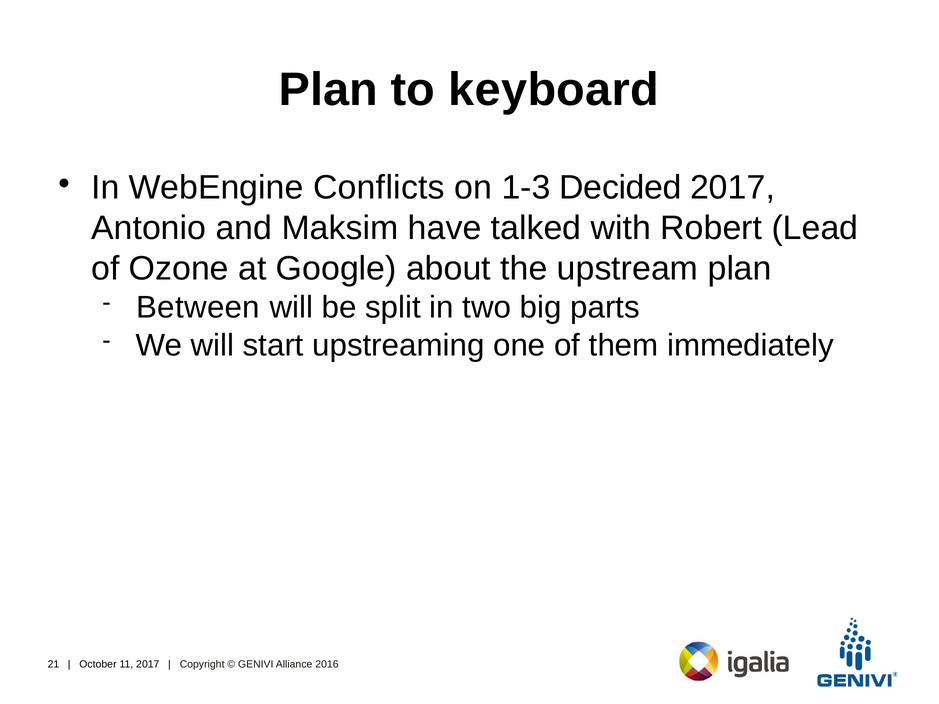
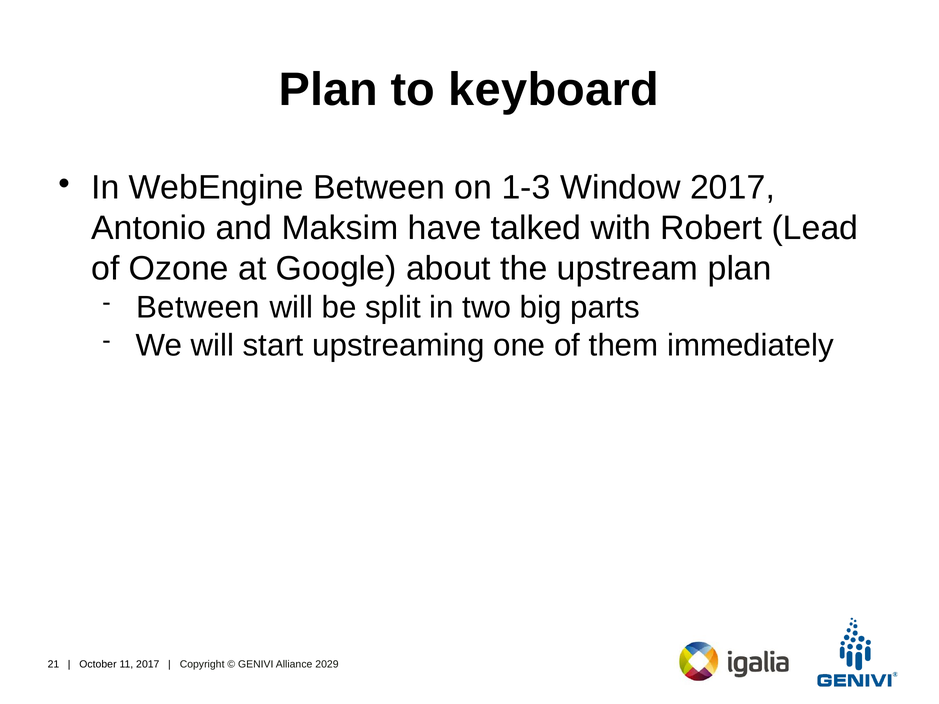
WebEngine Conflicts: Conflicts -> Between
Decided: Decided -> Window
2016: 2016 -> 2029
